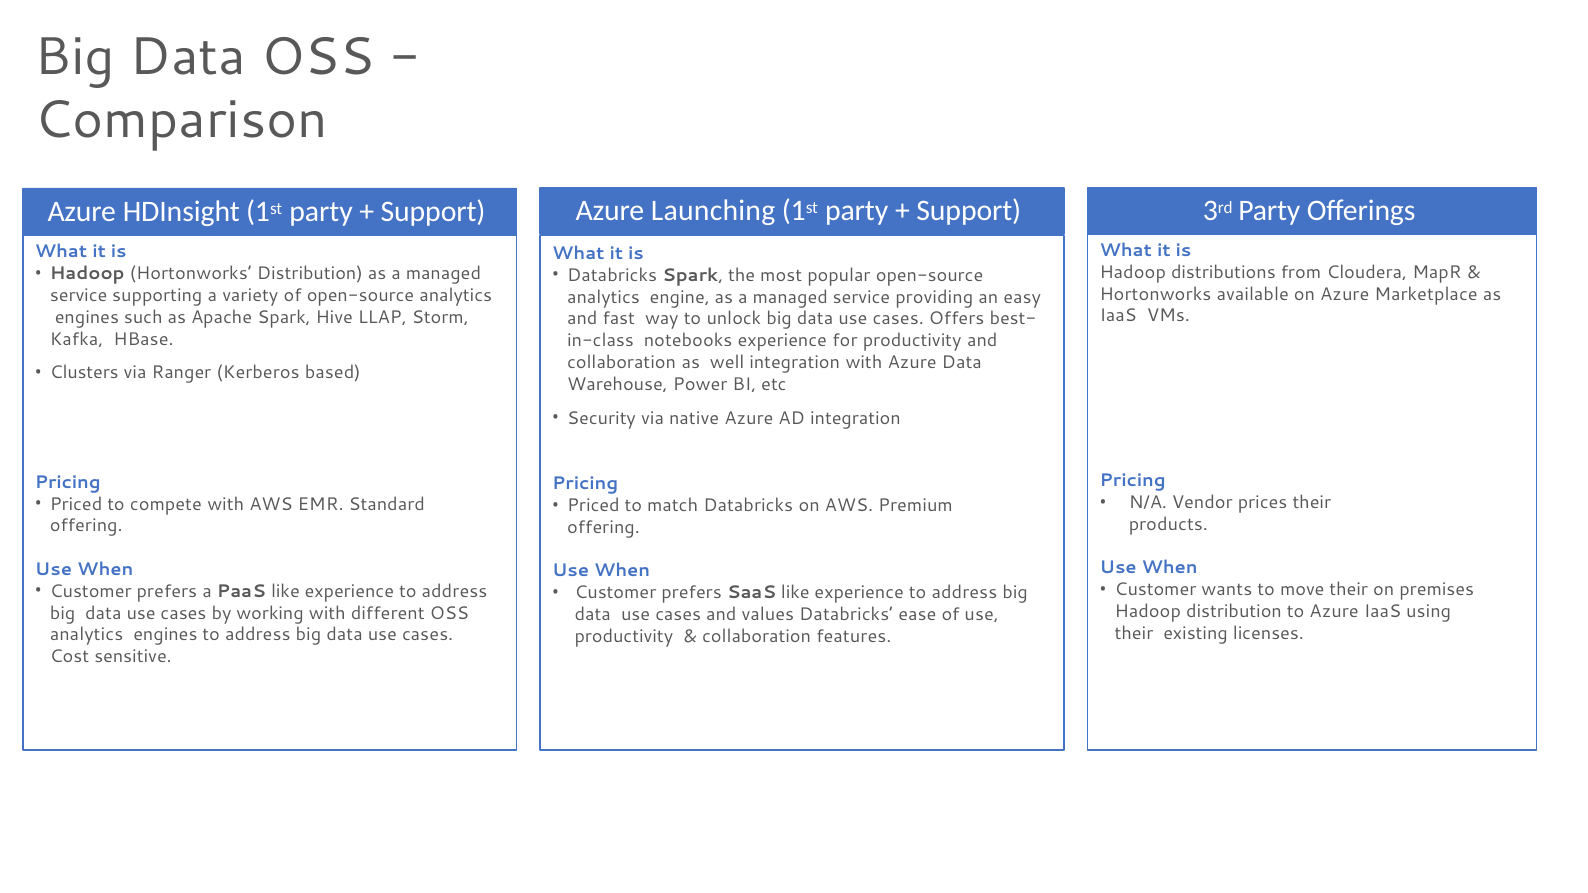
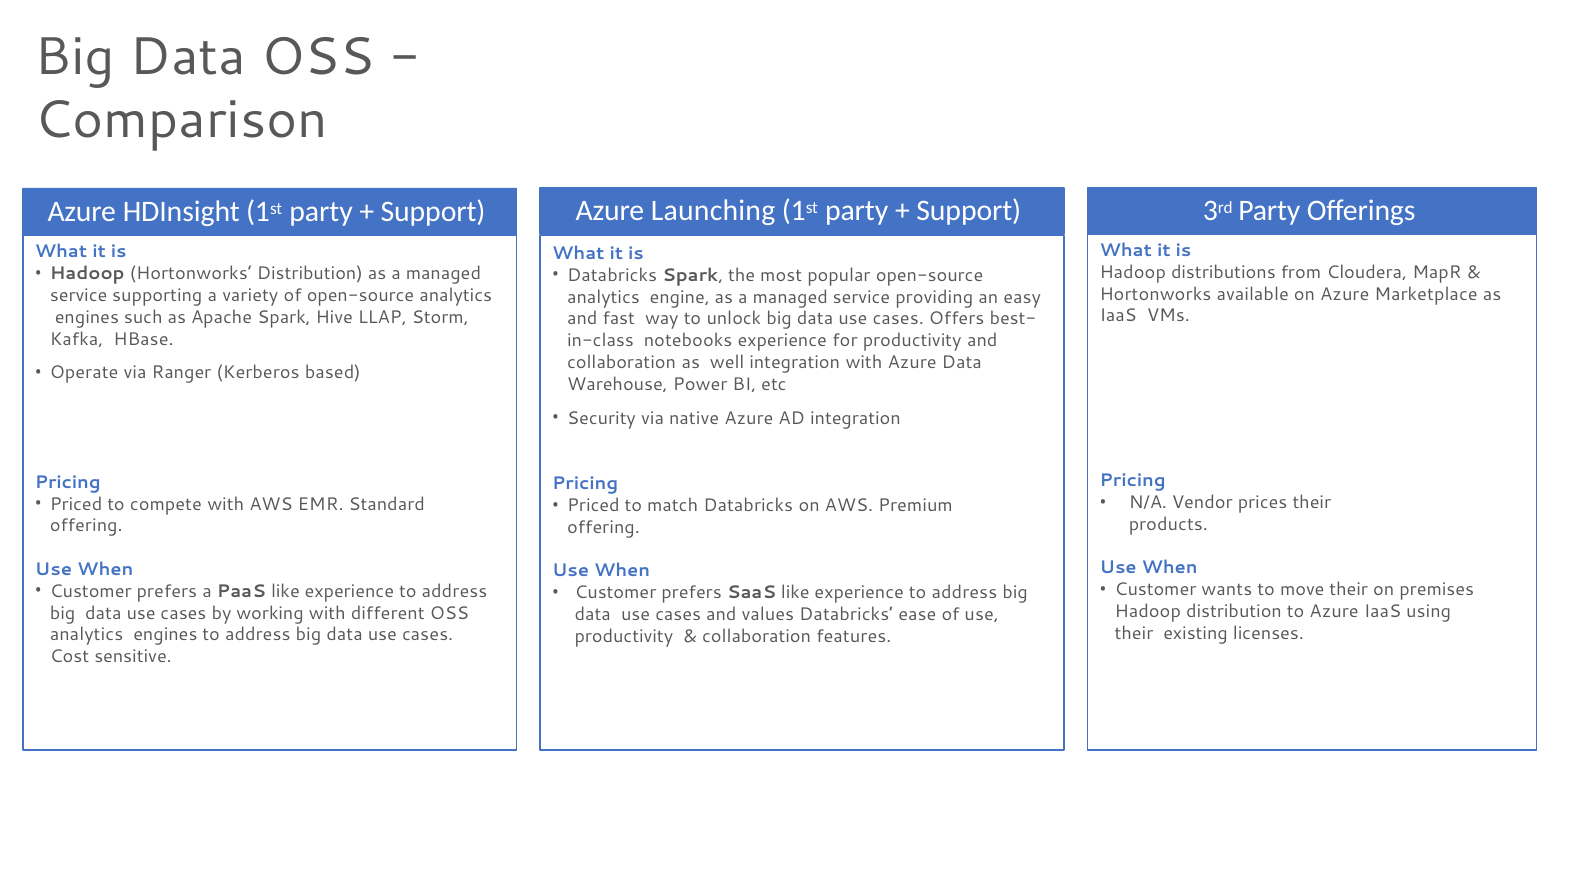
Clusters: Clusters -> Operate
